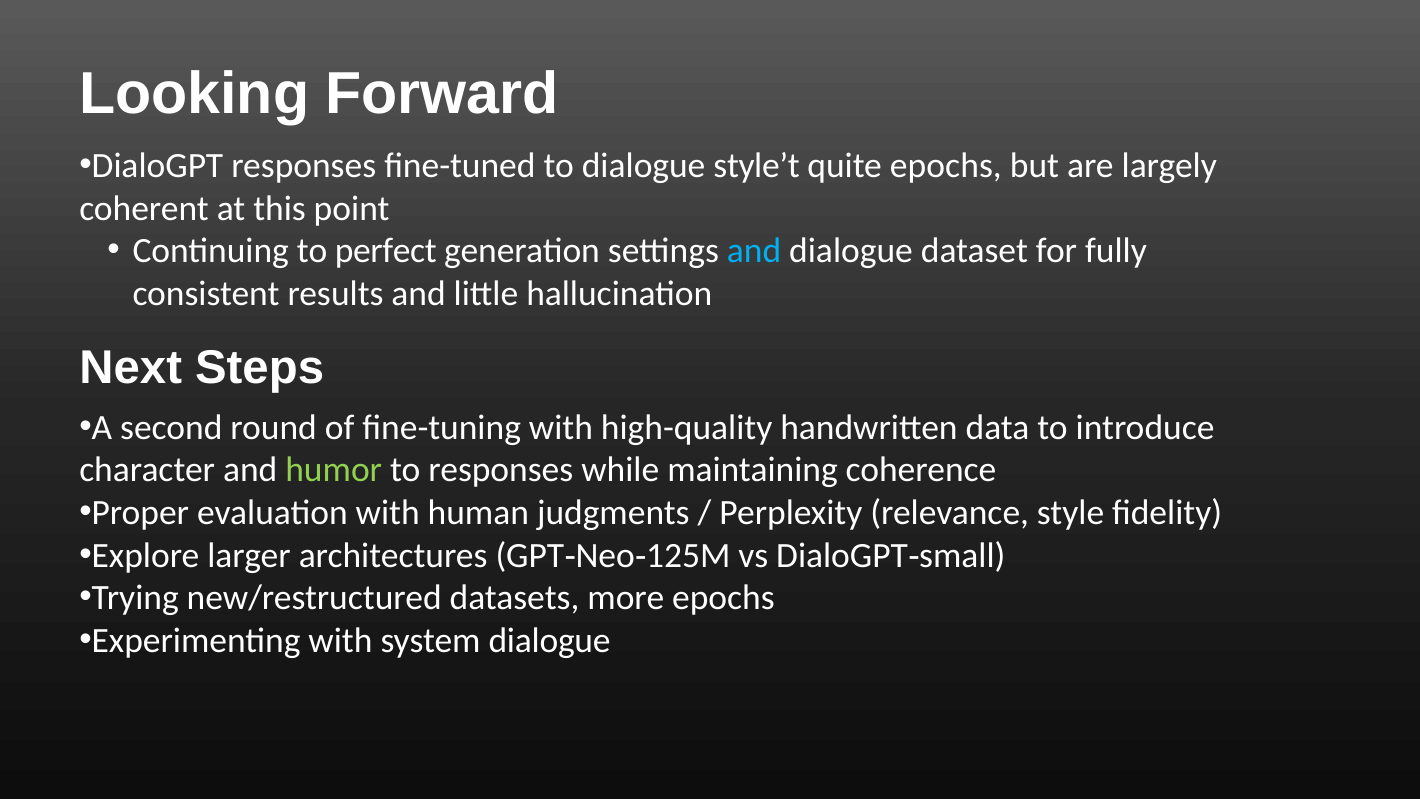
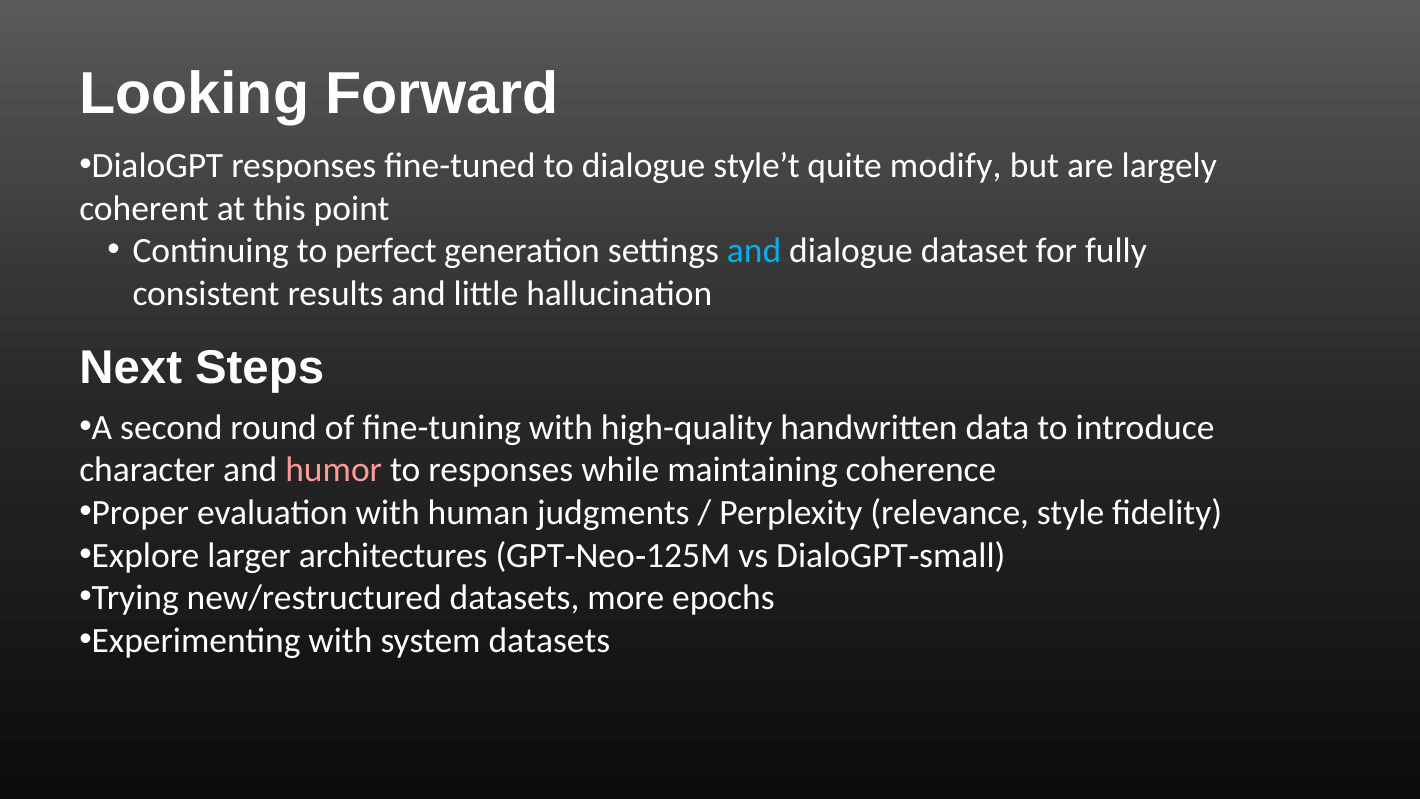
quite epochs: epochs -> modify
humor colour: light green -> pink
system dialogue: dialogue -> datasets
